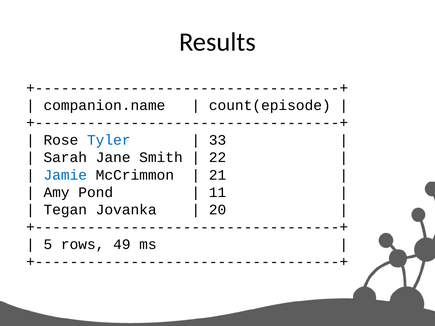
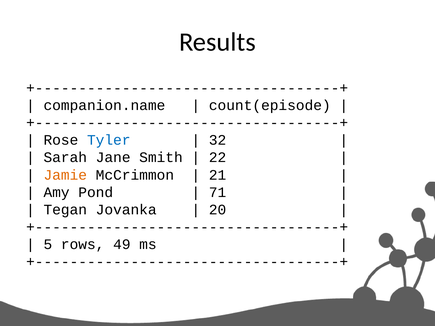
33: 33 -> 32
Jamie colour: blue -> orange
11: 11 -> 71
